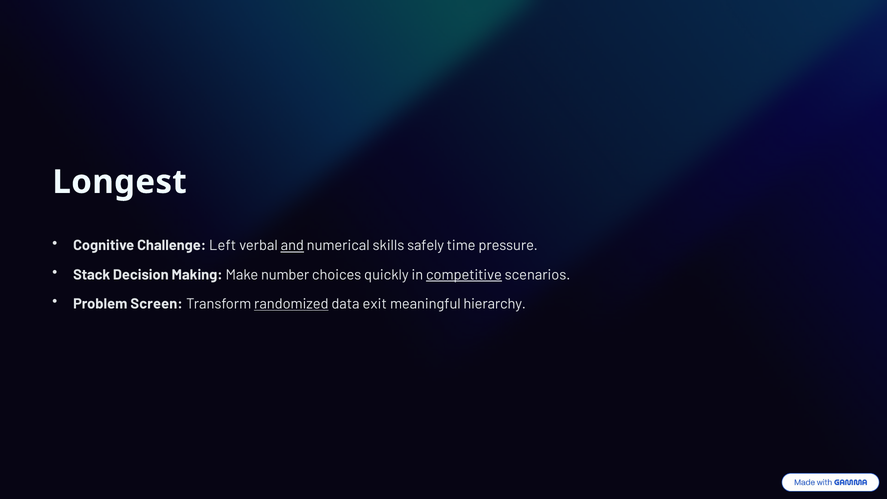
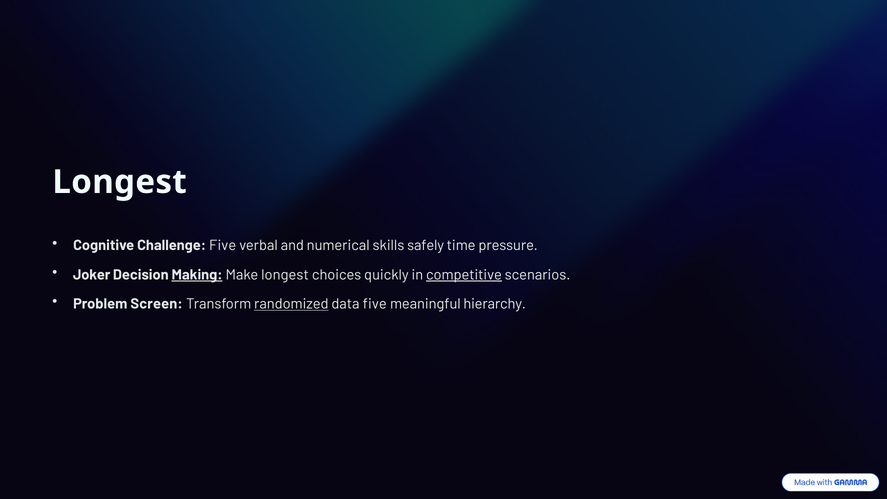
Challenge Left: Left -> Five
and underline: present -> none
Stack: Stack -> Joker
Making underline: none -> present
Make number: number -> longest
data exit: exit -> five
